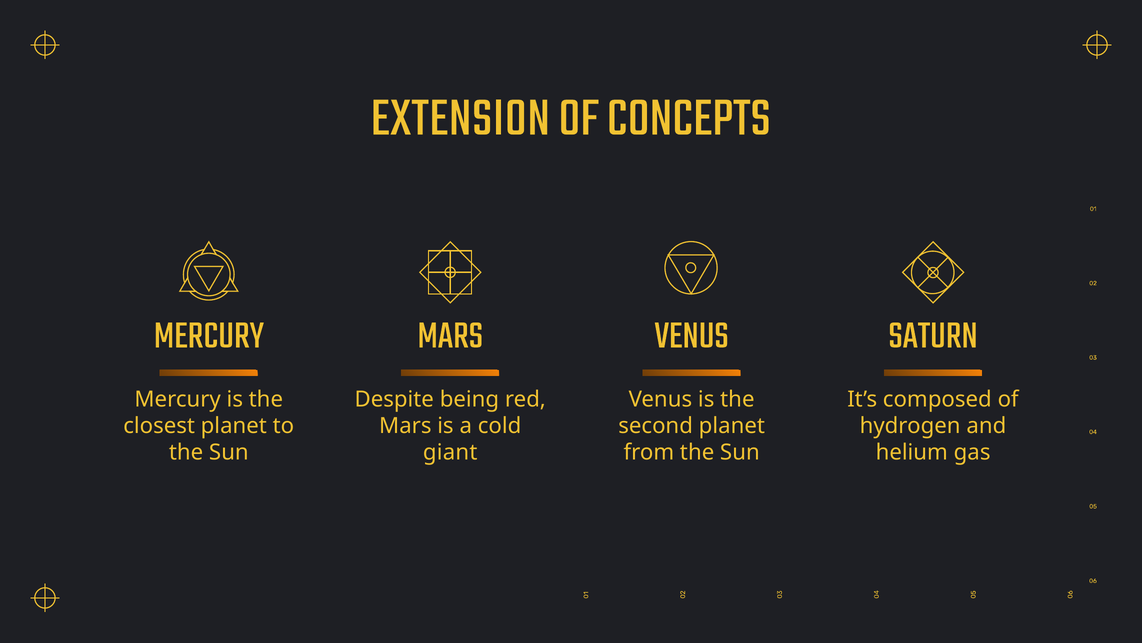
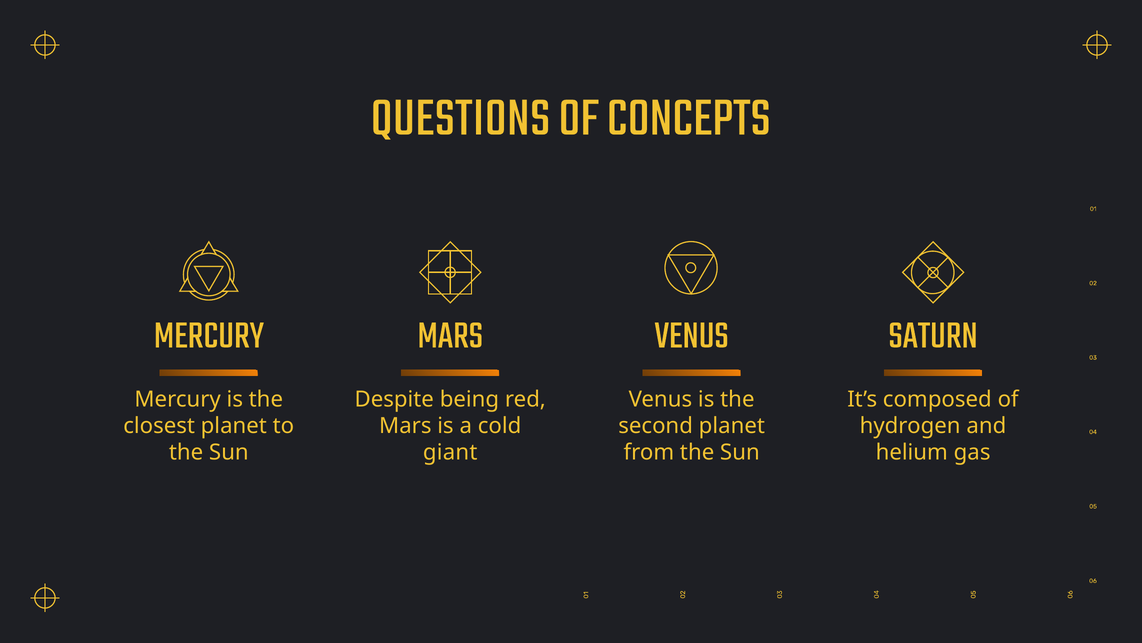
EXTENSION: EXTENSION -> QUESTIONS
